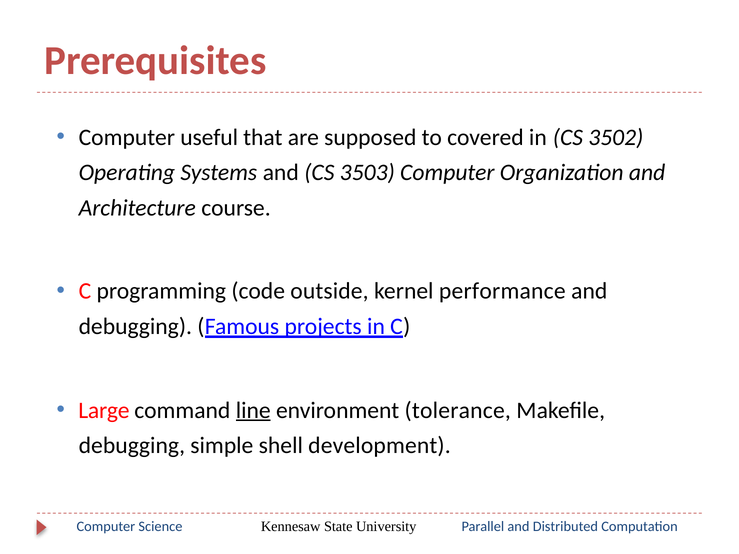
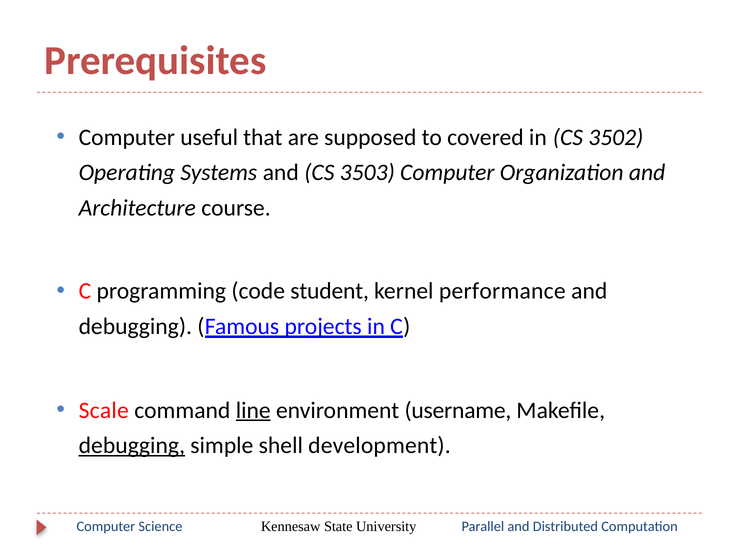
outside: outside -> student
Large: Large -> Scale
tolerance: tolerance -> username
debugging at (132, 446) underline: none -> present
